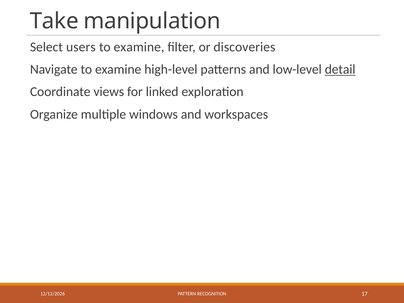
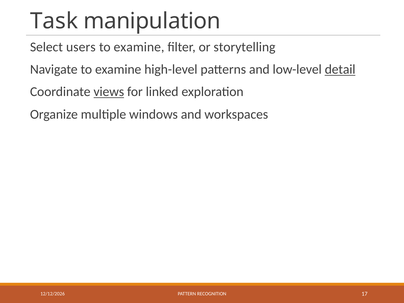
Take: Take -> Task
discoveries: discoveries -> storytelling
views underline: none -> present
